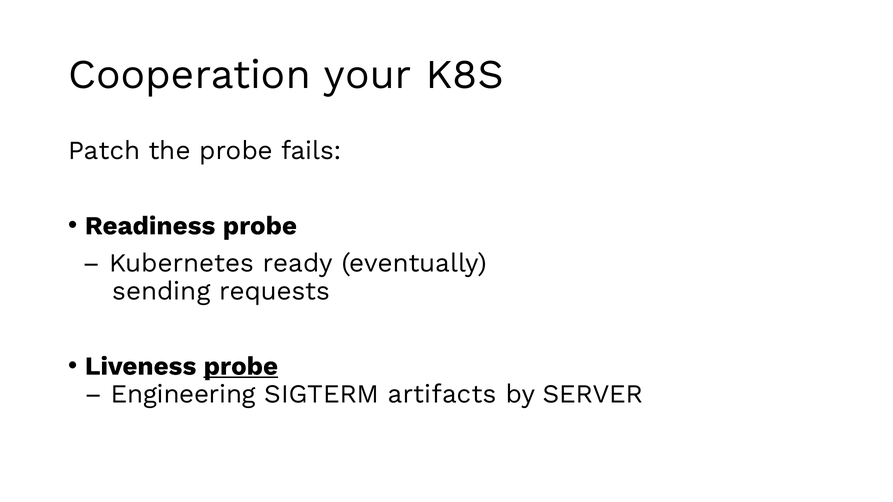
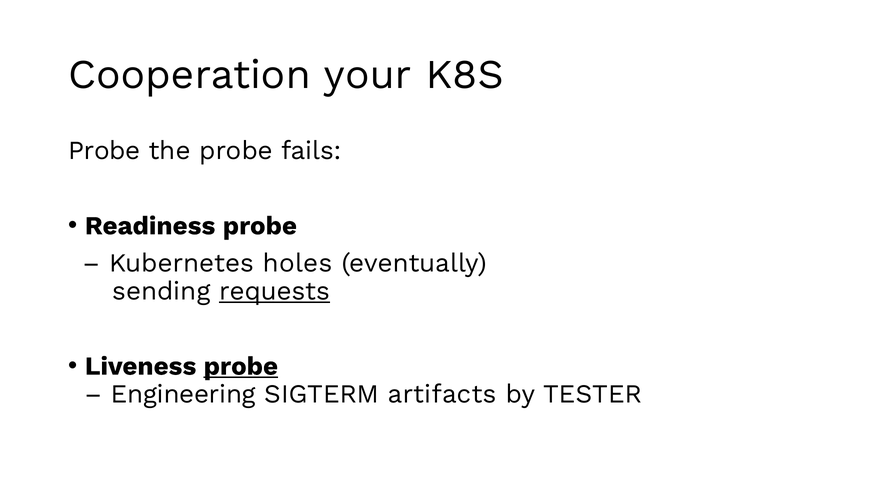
Patch at (104, 151): Patch -> Probe
ready: ready -> holes
requests underline: none -> present
SERVER: SERVER -> TESTER
